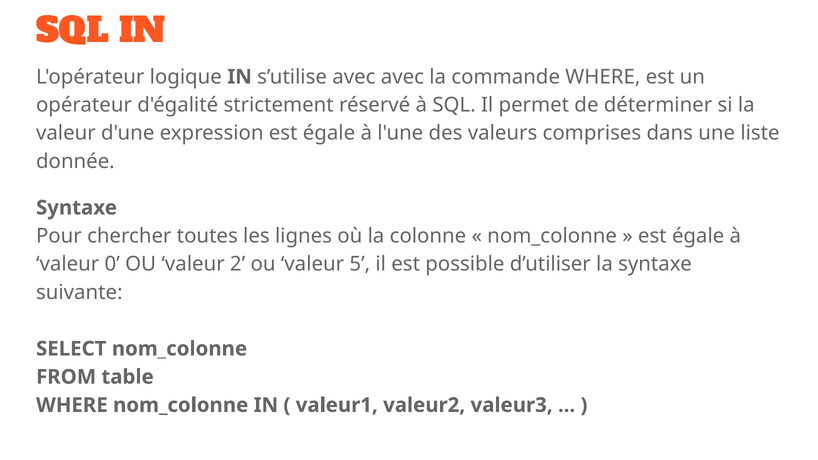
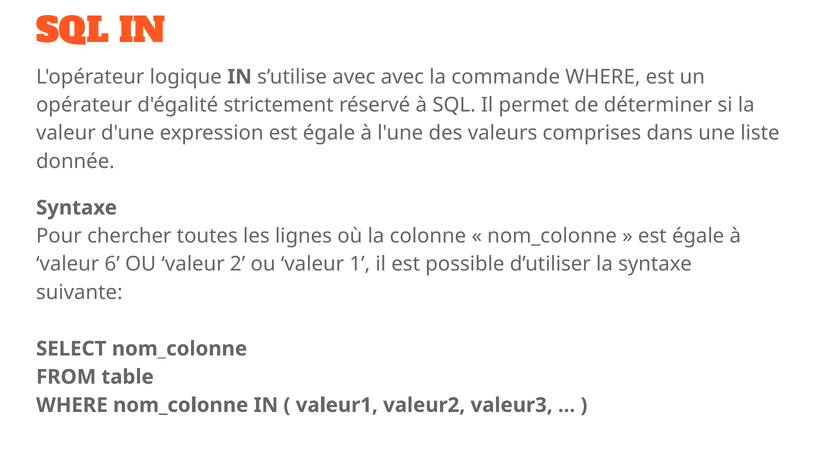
0: 0 -> 6
5: 5 -> 1
